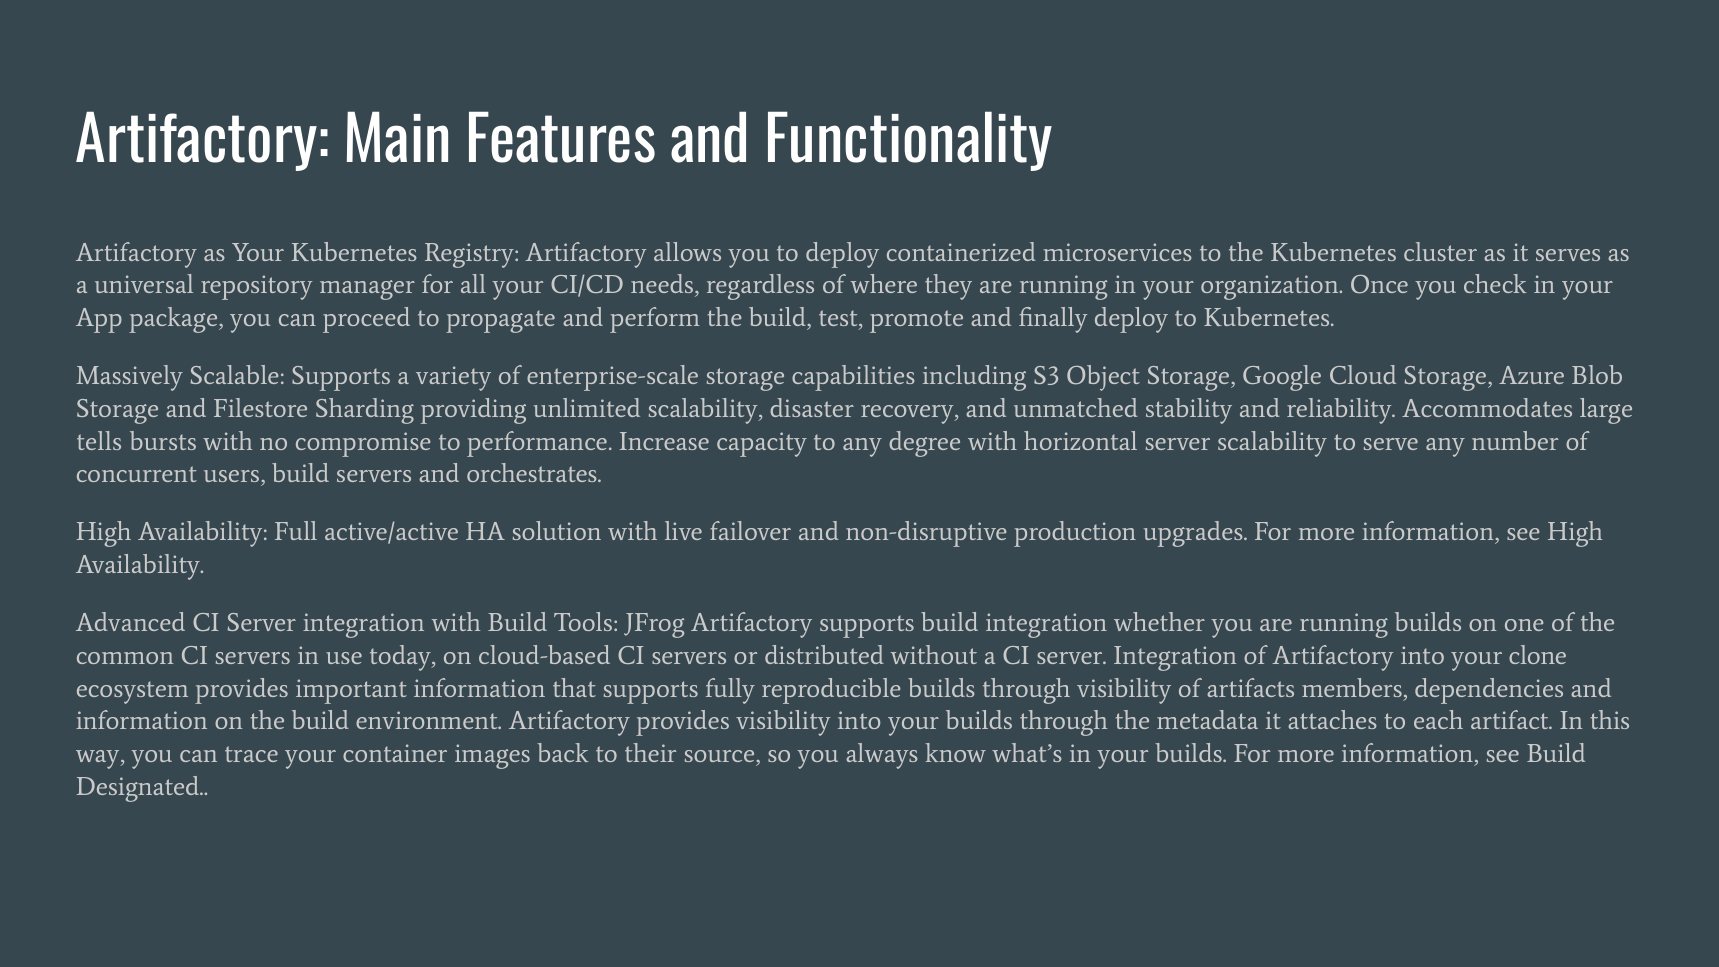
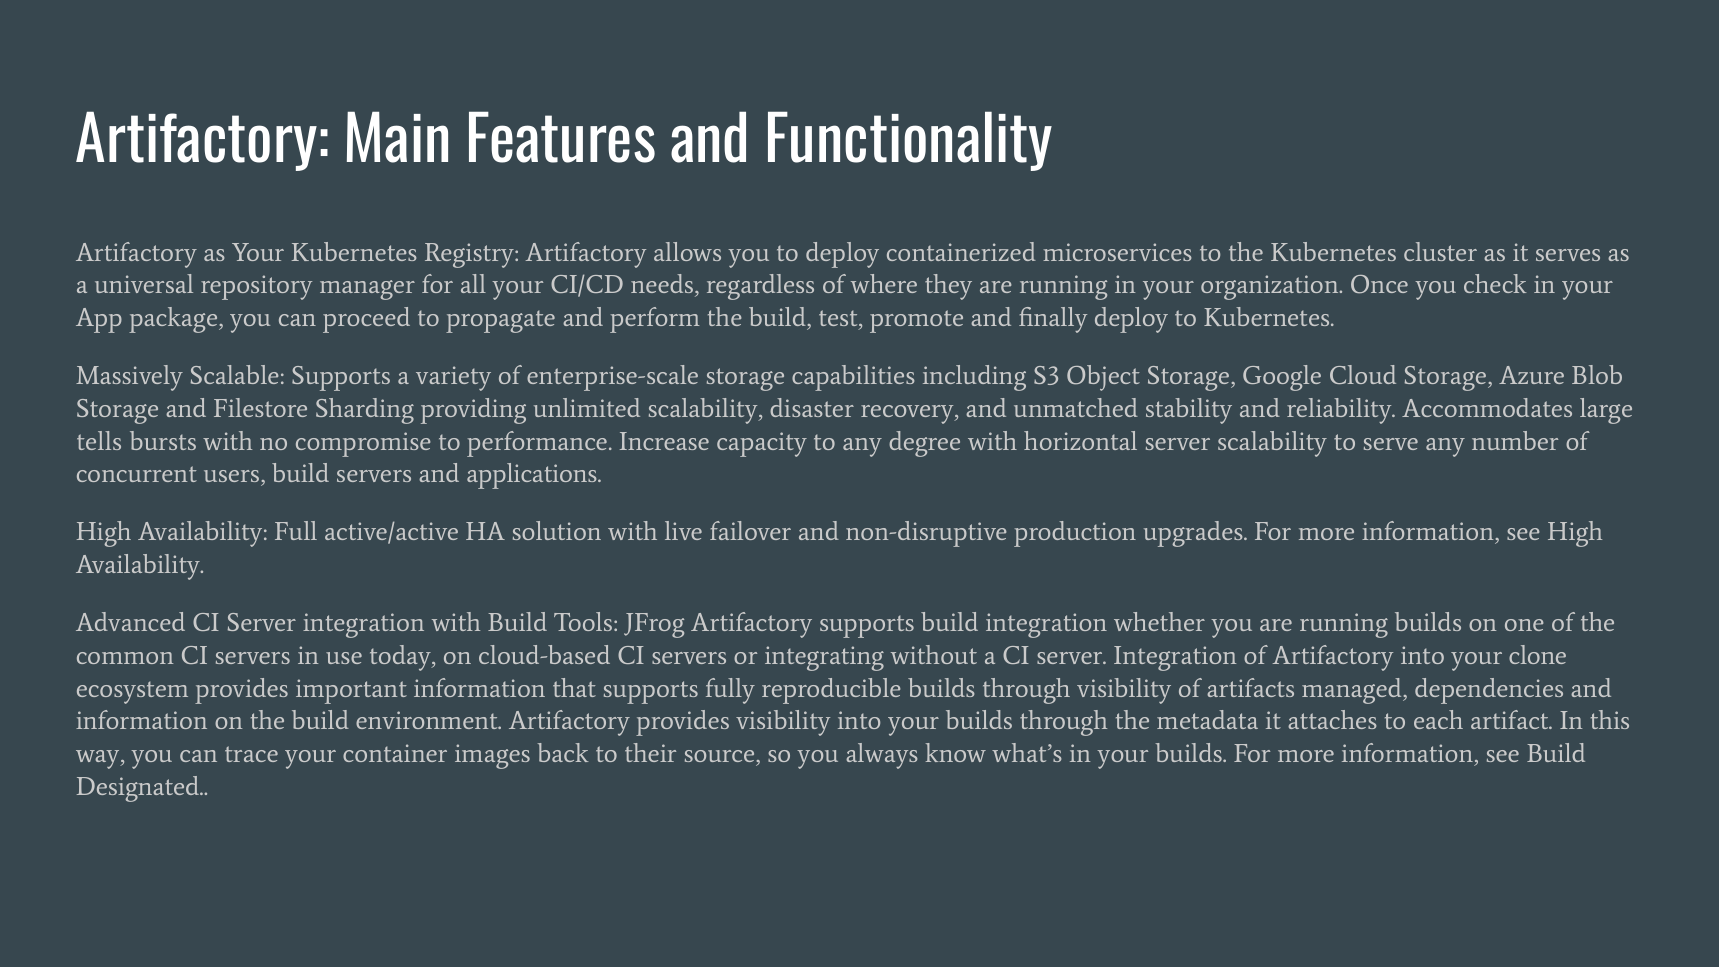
orchestrates: orchestrates -> applications
distributed: distributed -> integrating
members: members -> managed
